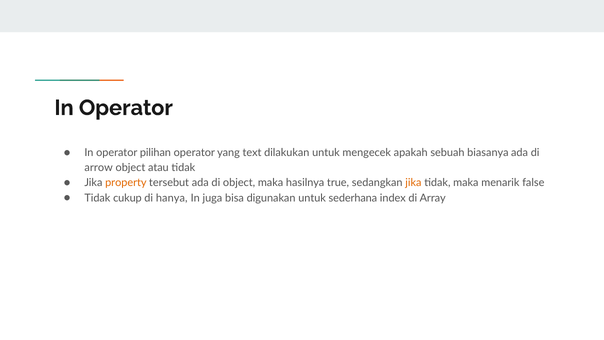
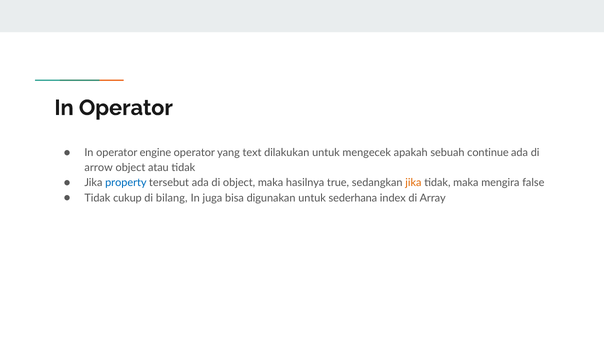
pilihan: pilihan -> engine
biasanya: biasanya -> continue
property colour: orange -> blue
menarik: menarik -> mengira
hanya: hanya -> bilang
